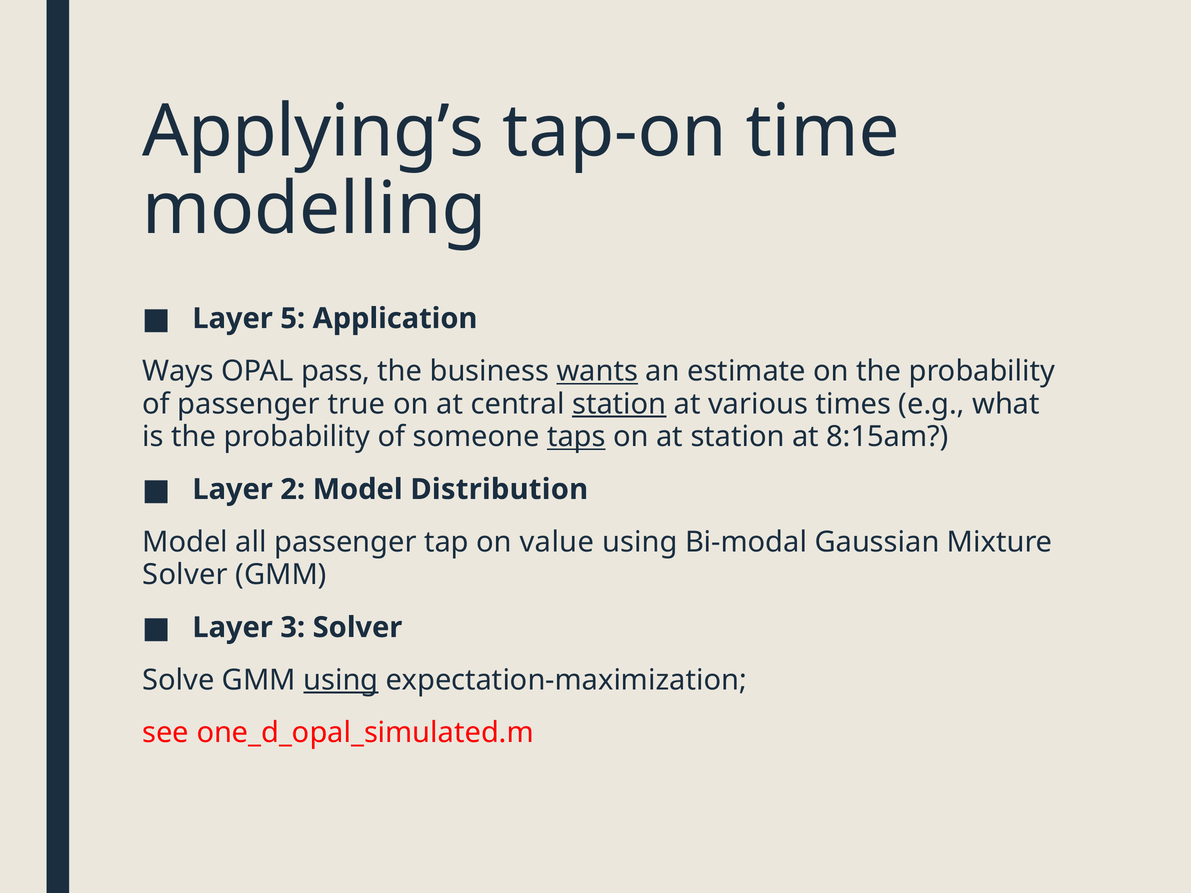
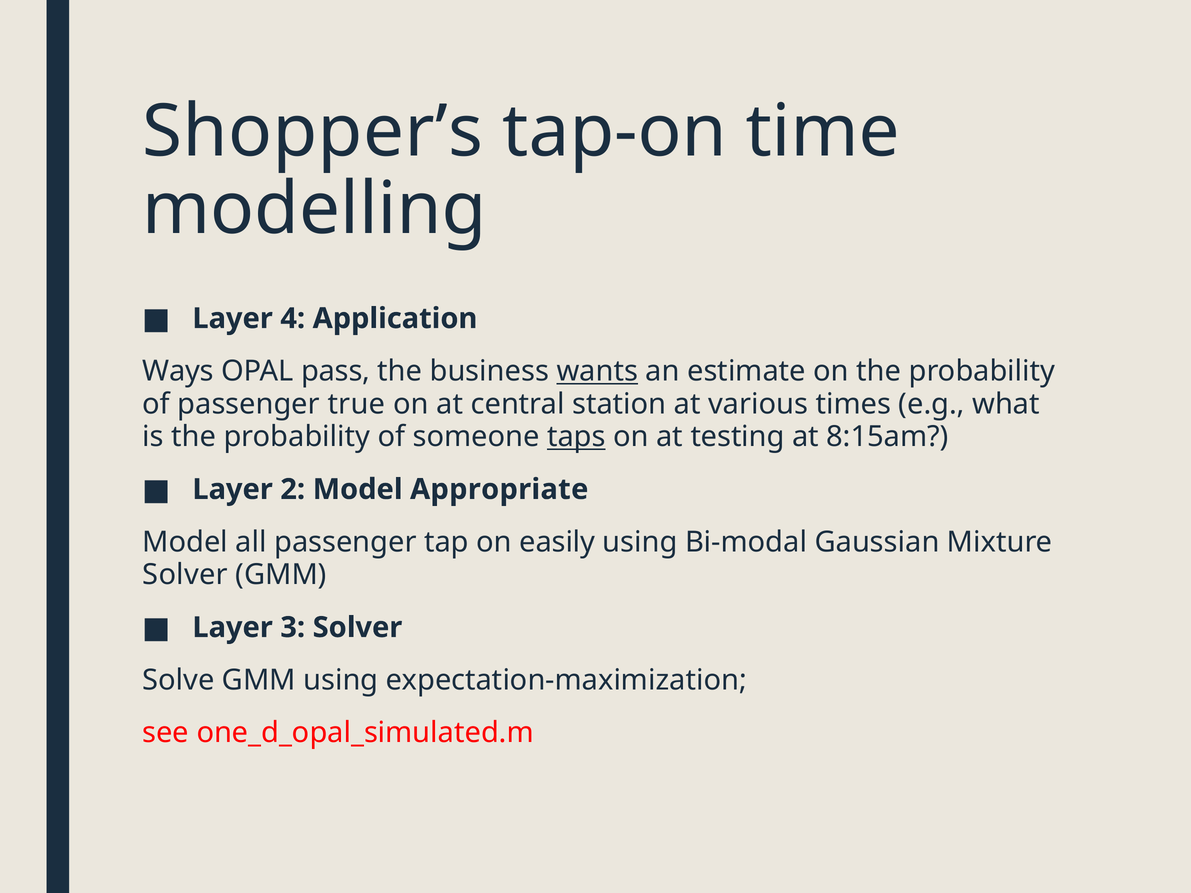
Applying’s: Applying’s -> Shopper’s
5: 5 -> 4
station at (619, 404) underline: present -> none
at station: station -> testing
Distribution: Distribution -> Appropriate
value: value -> easily
using at (341, 680) underline: present -> none
